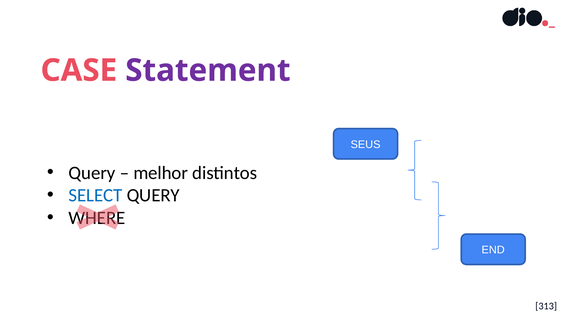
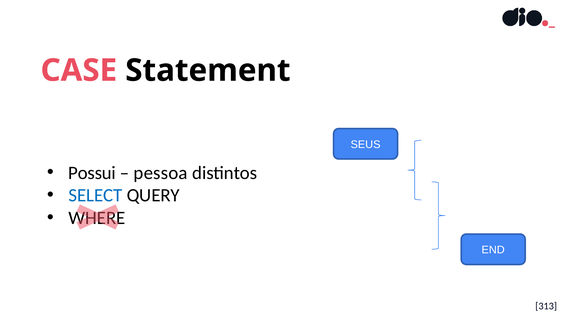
Statement colour: purple -> black
Query at (92, 173): Query -> Possui
melhor: melhor -> pessoa
